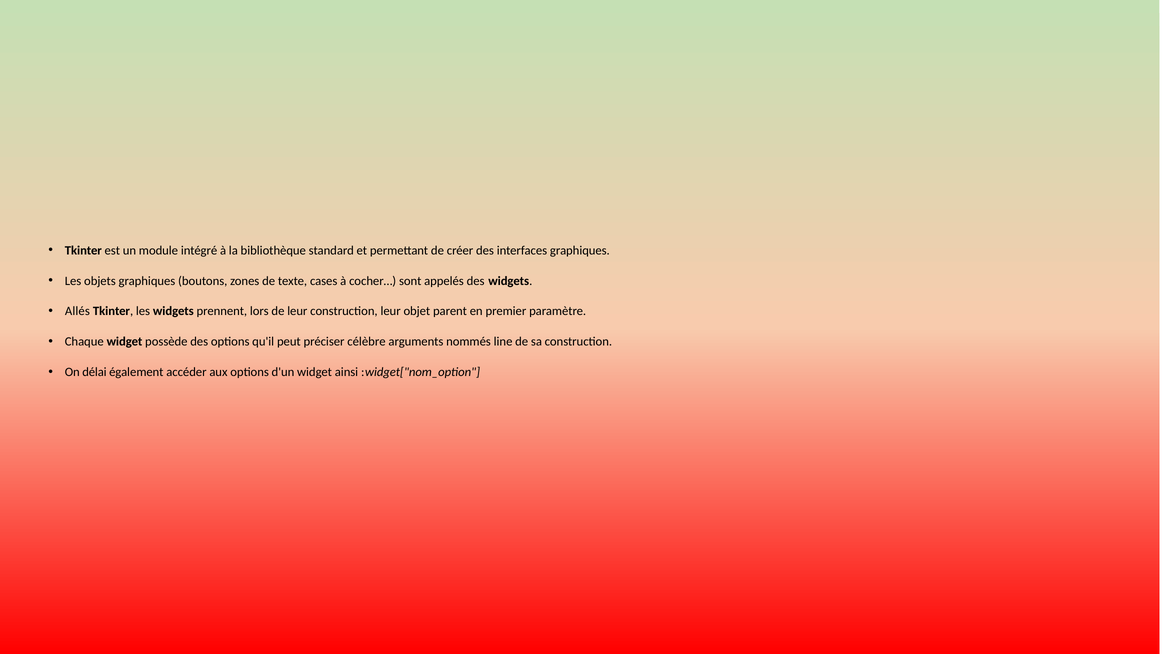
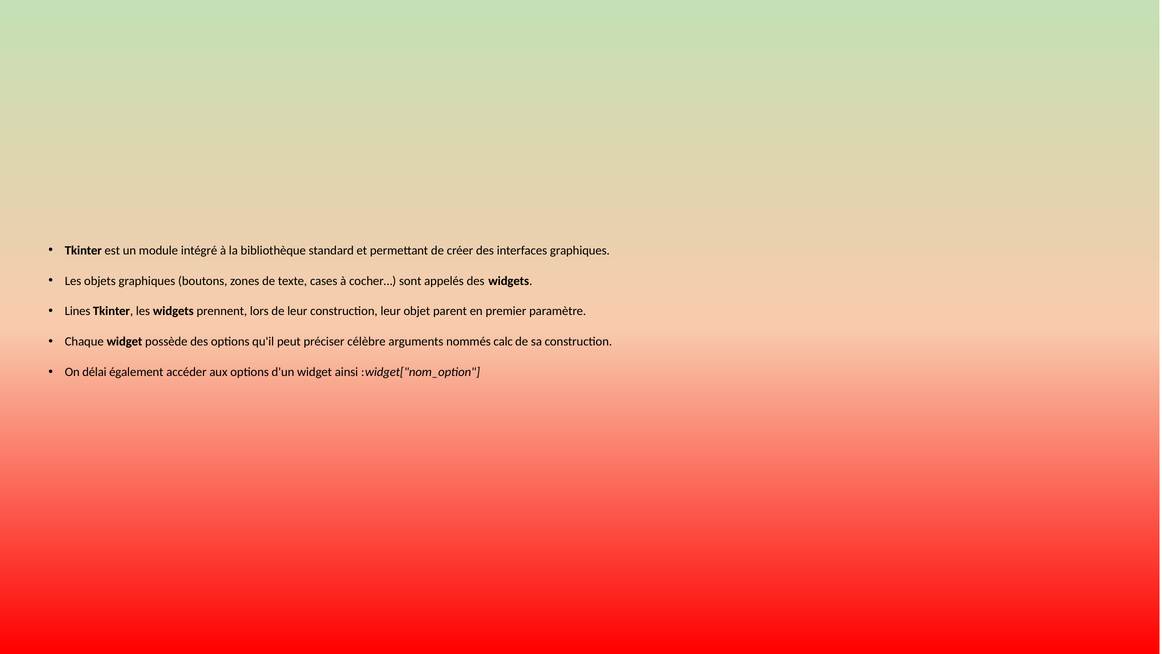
Allés: Allés -> Lines
line: line -> calc
